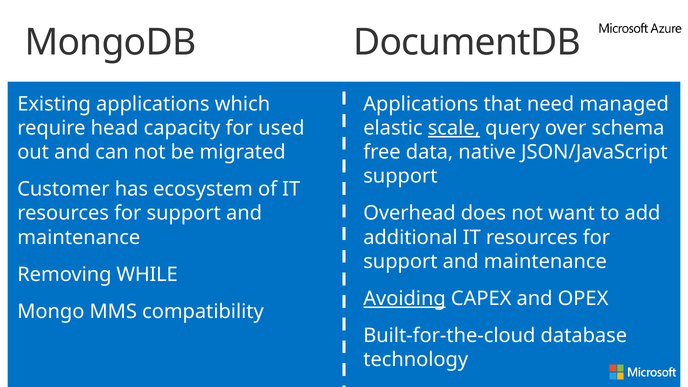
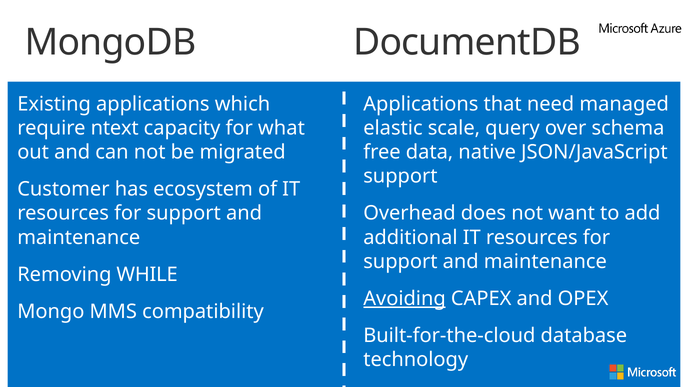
head: head -> ntext
used: used -> what
scale underline: present -> none
